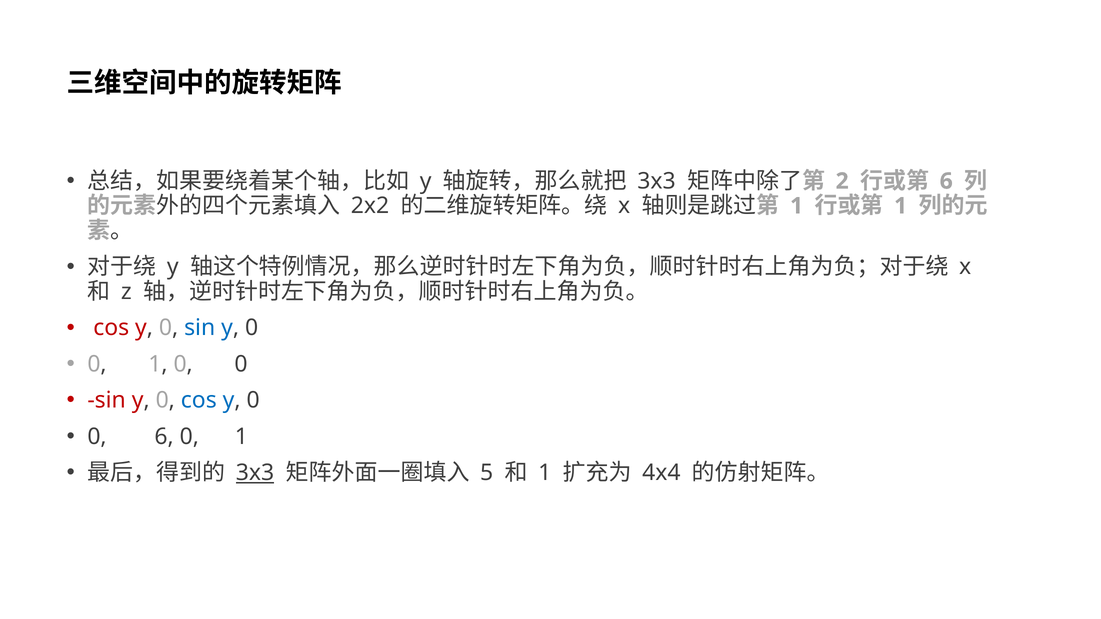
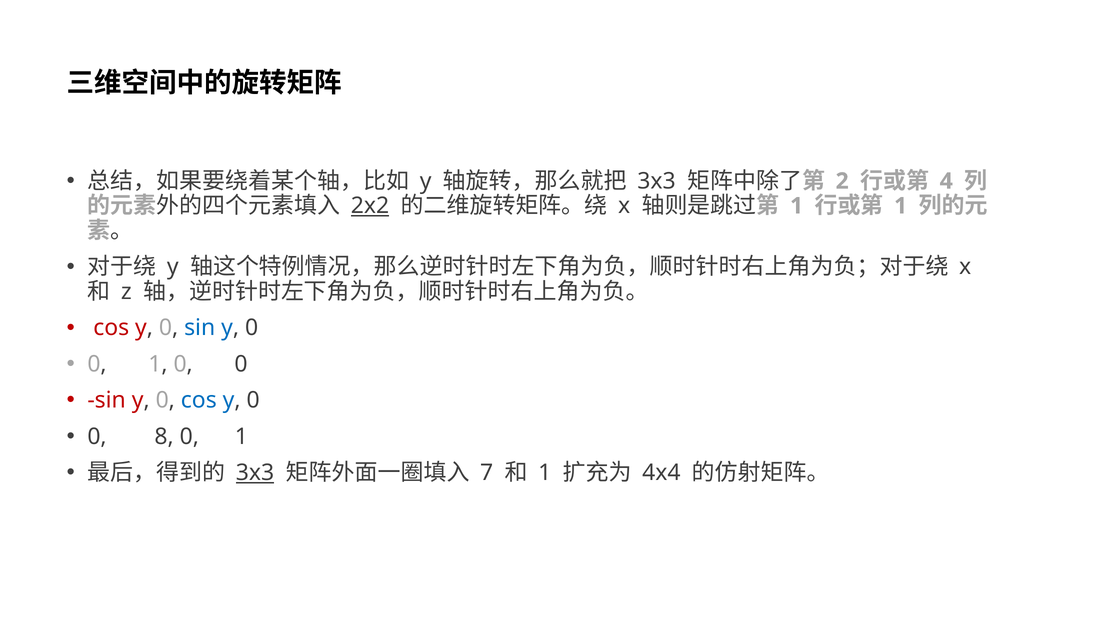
6 at (946, 181): 6 -> 4
2x2 underline: none -> present
0 6: 6 -> 8
5: 5 -> 7
